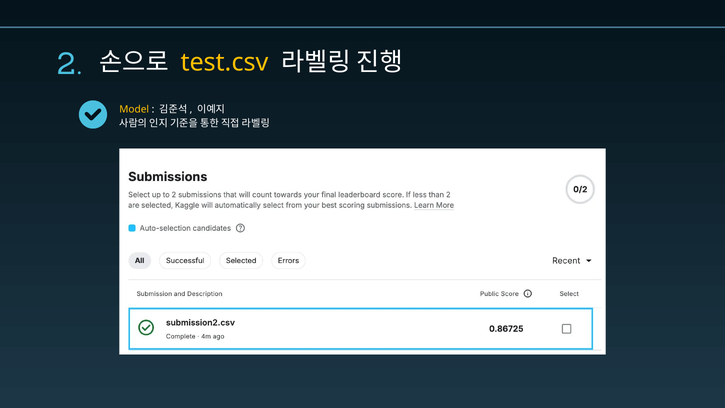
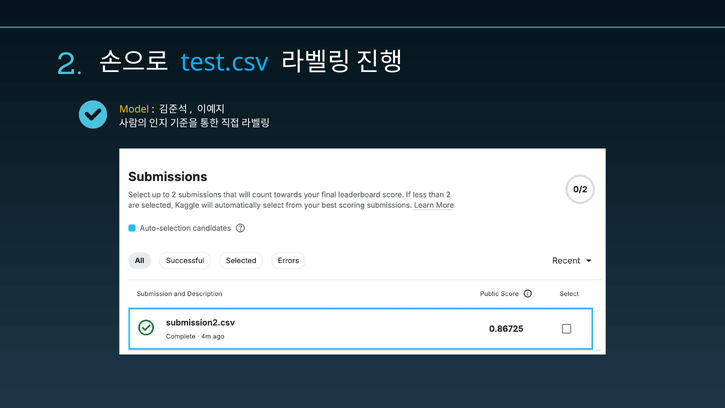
test.csv colour: yellow -> light blue
